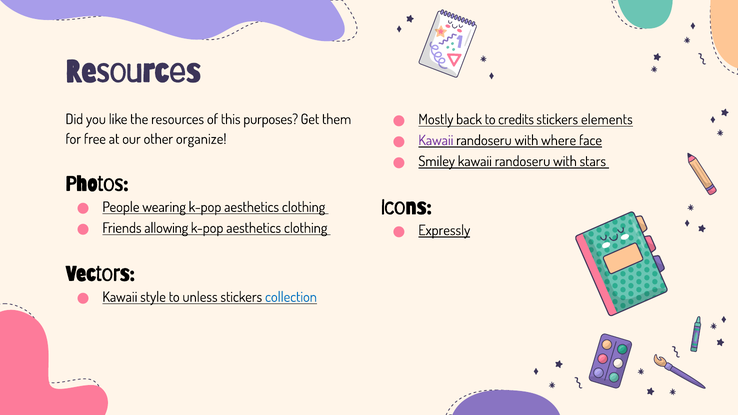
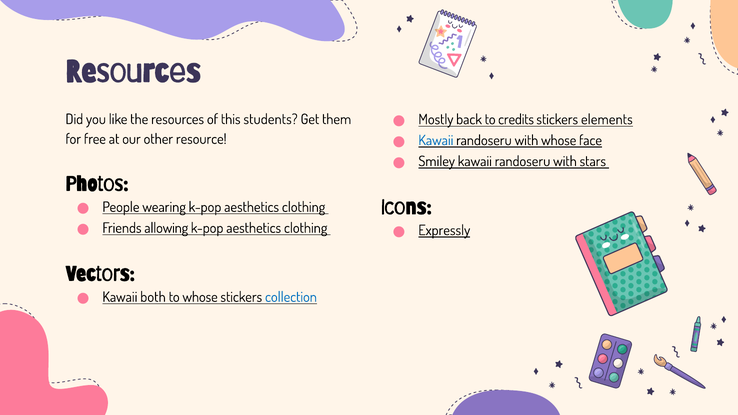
purposes: purposes -> students
organize: organize -> resource
Kawaii at (436, 141) colour: purple -> blue
with where: where -> whose
style: style -> both
to unless: unless -> whose
